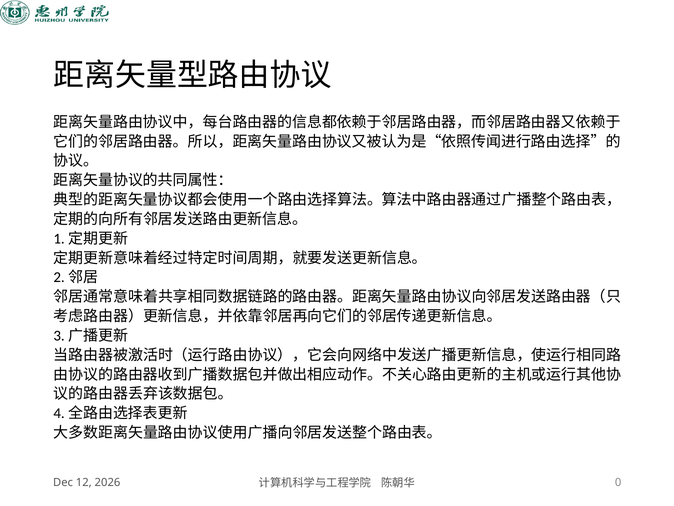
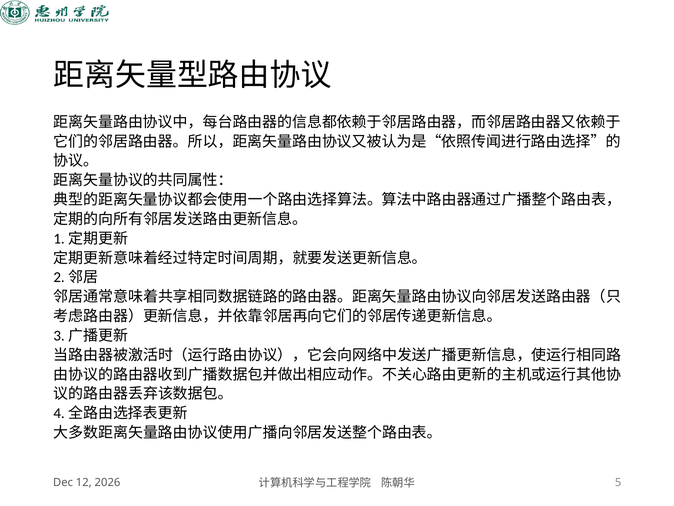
0: 0 -> 5
